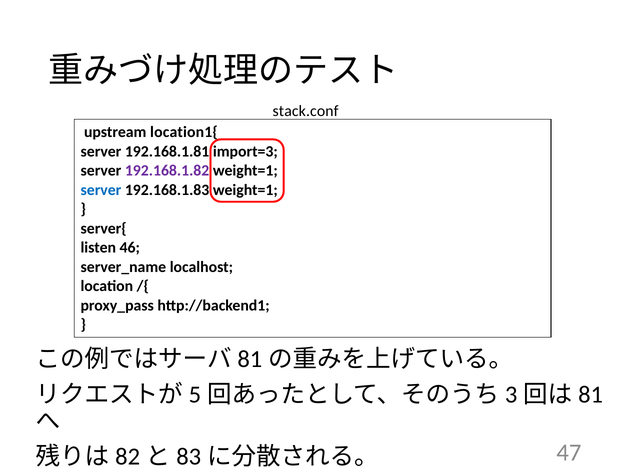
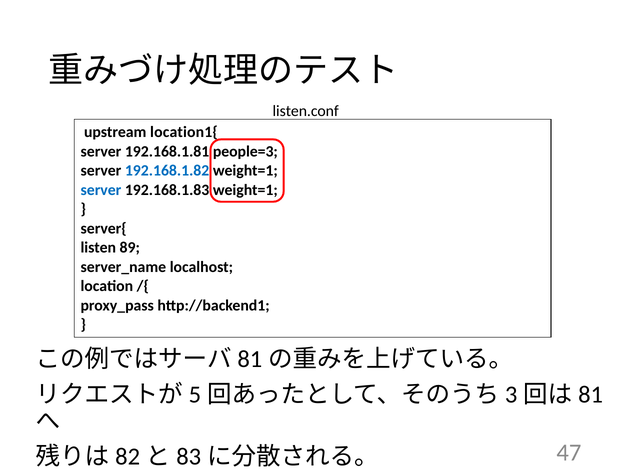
stack.conf: stack.conf -> listen.conf
import=3: import=3 -> people=3
192.168.1.82 colour: purple -> blue
46: 46 -> 89
